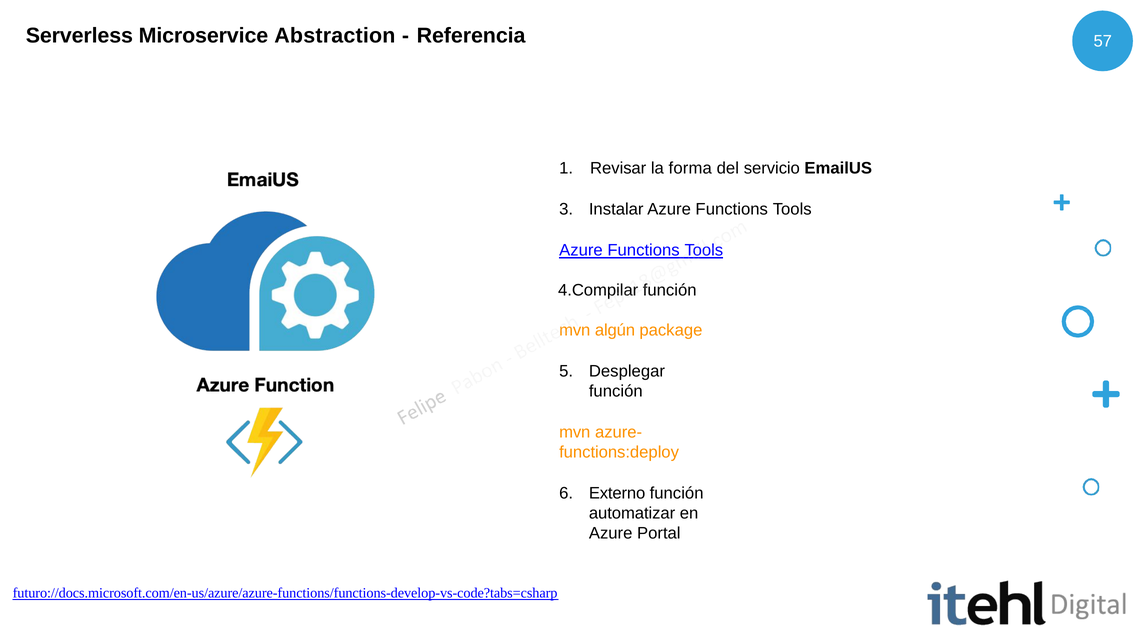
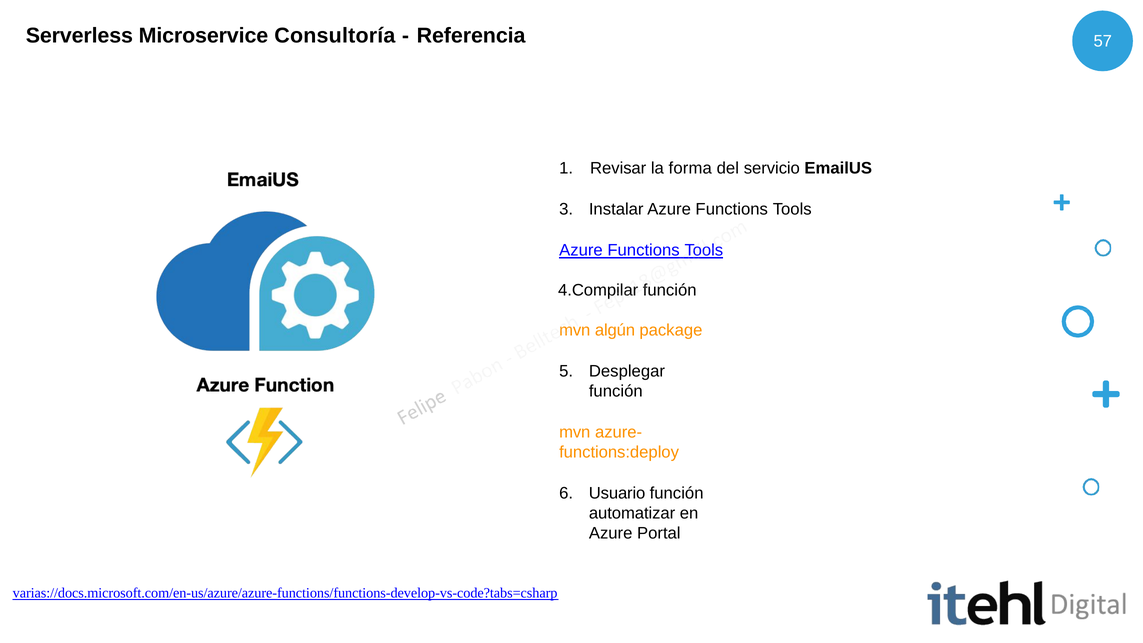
Abstraction: Abstraction -> Consultoría
Externo: Externo -> Usuario
futuro://docs.microsoft.com/en-us/azure/azure-functions/functions-develop-vs-code?tabs=csharp: futuro://docs.microsoft.com/en-us/azure/azure-functions/functions-develop-vs-code?tabs=csharp -> varias://docs.microsoft.com/en-us/azure/azure-functions/functions-develop-vs-code?tabs=csharp
